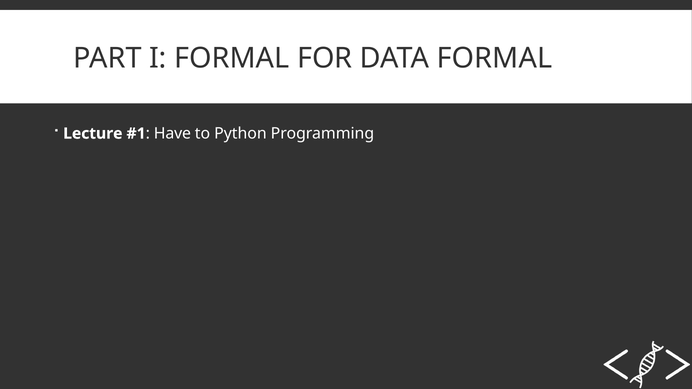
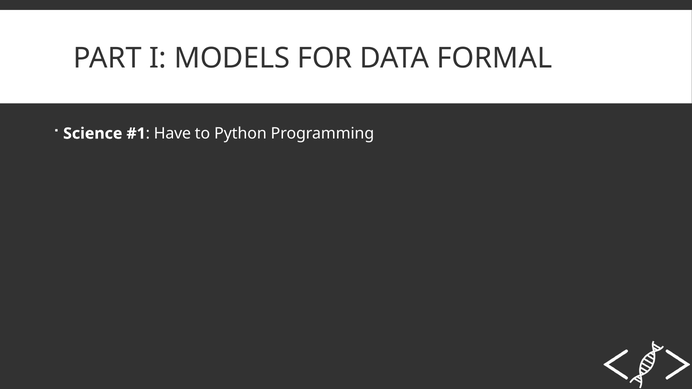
I FORMAL: FORMAL -> MODELS
Lecture: Lecture -> Science
